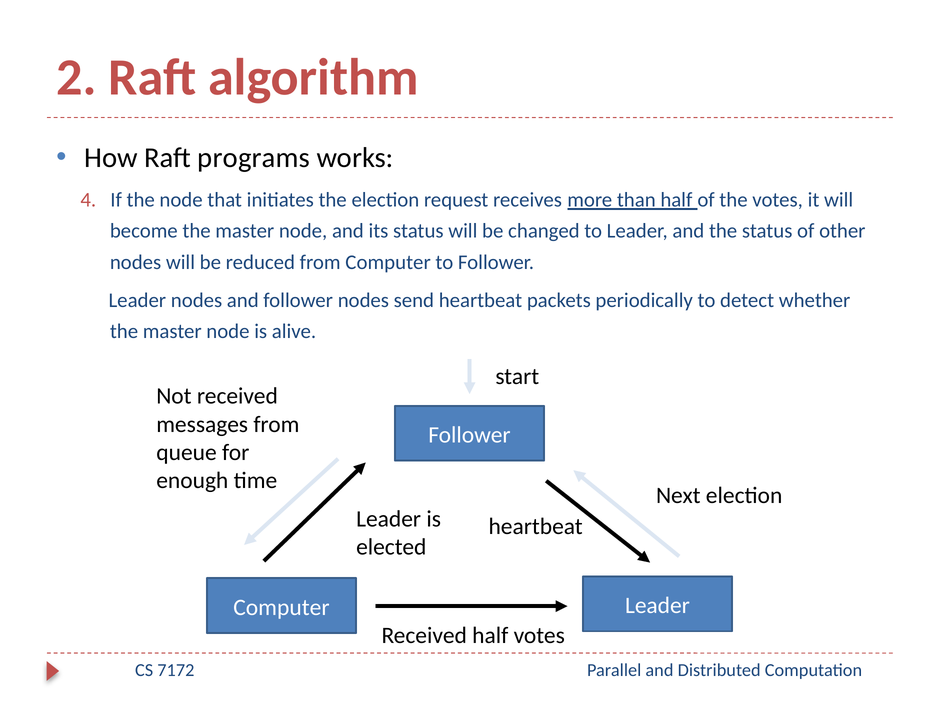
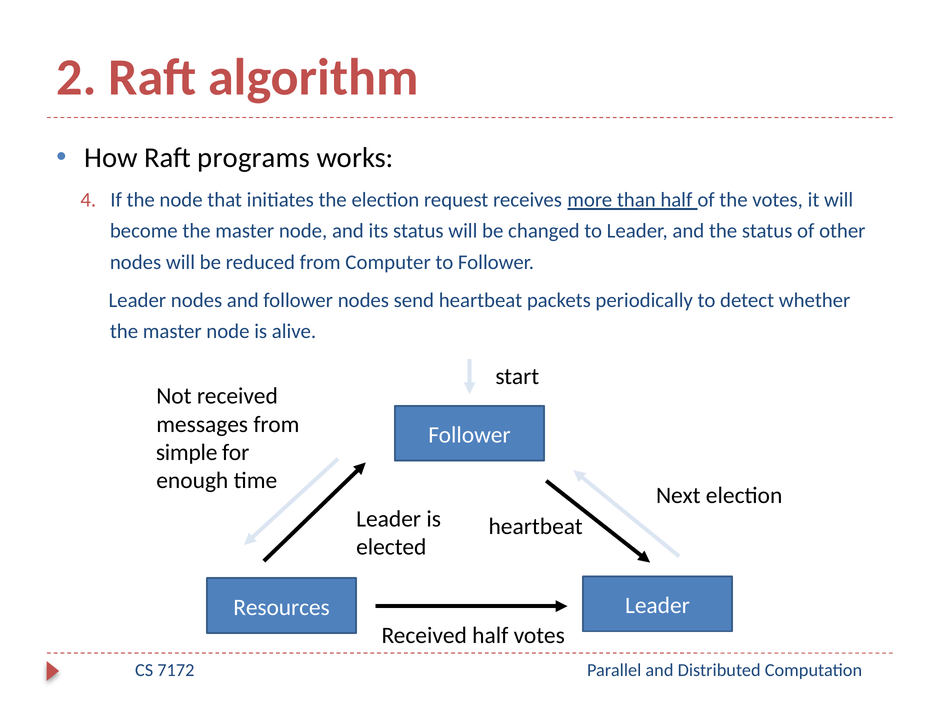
queue: queue -> simple
Computer at (281, 607): Computer -> Resources
